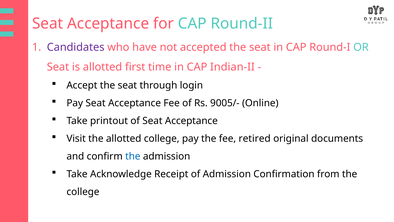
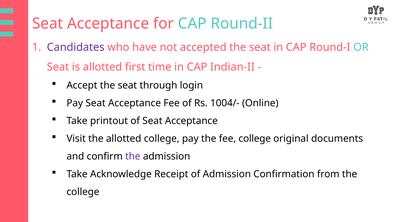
9005/-: 9005/- -> 1004/-
fee retired: retired -> college
the at (133, 156) colour: blue -> purple
